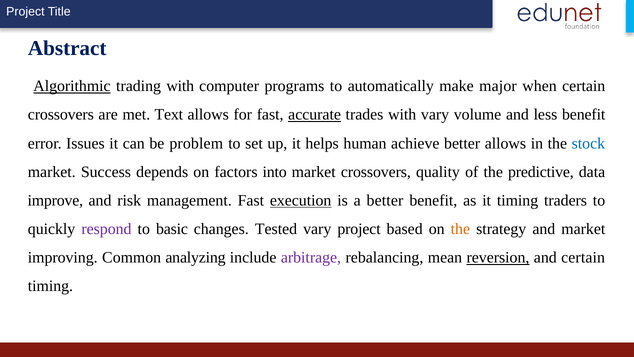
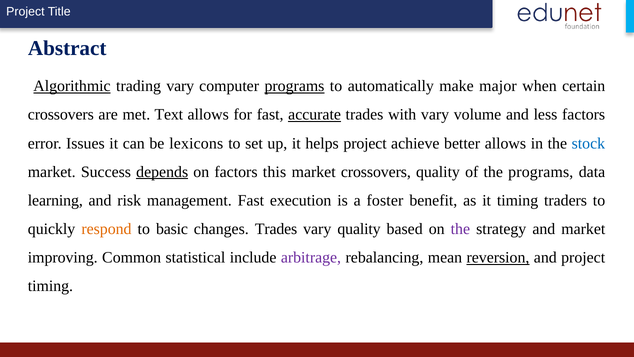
trading with: with -> vary
programs at (294, 86) underline: none -> present
less benefit: benefit -> factors
problem: problem -> lexicons
helps human: human -> project
depends underline: none -> present
into: into -> this
the predictive: predictive -> programs
improve: improve -> learning
execution underline: present -> none
a better: better -> foster
respond colour: purple -> orange
changes Tested: Tested -> Trades
vary project: project -> quality
the at (460, 229) colour: orange -> purple
analyzing: analyzing -> statistical
and certain: certain -> project
